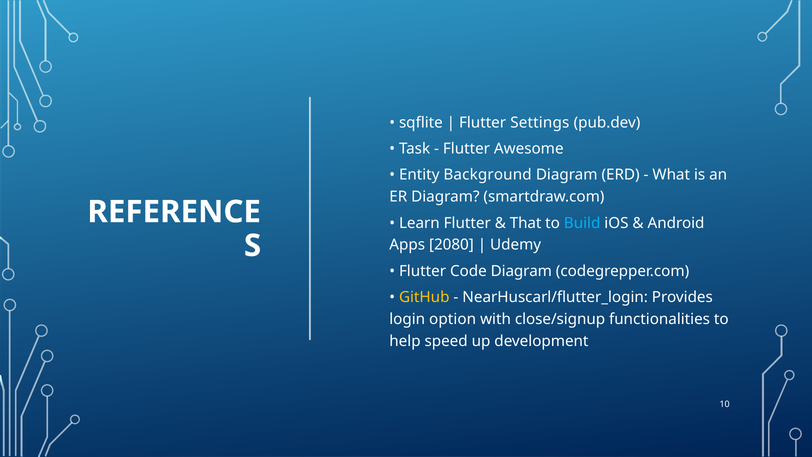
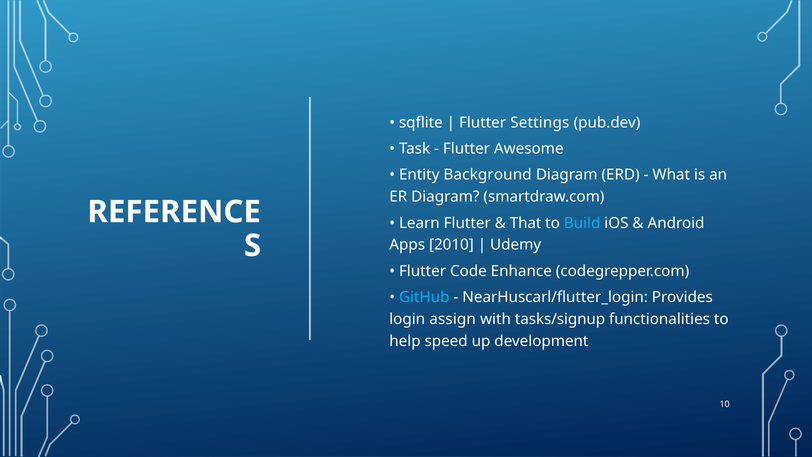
2080: 2080 -> 2010
Code Diagram: Diagram -> Enhance
GitHub colour: yellow -> light blue
option: option -> assign
close/signup: close/signup -> tasks/signup
